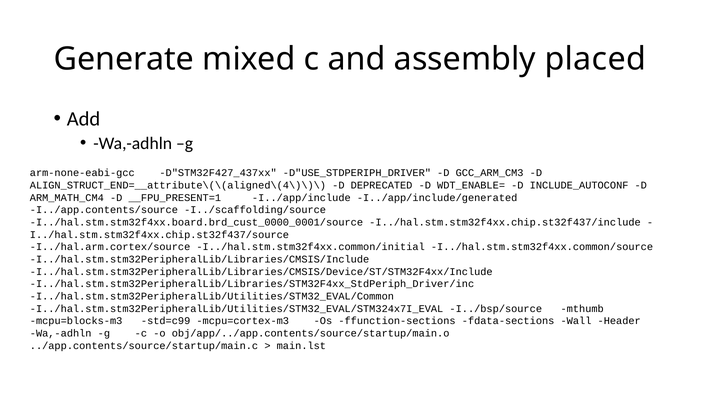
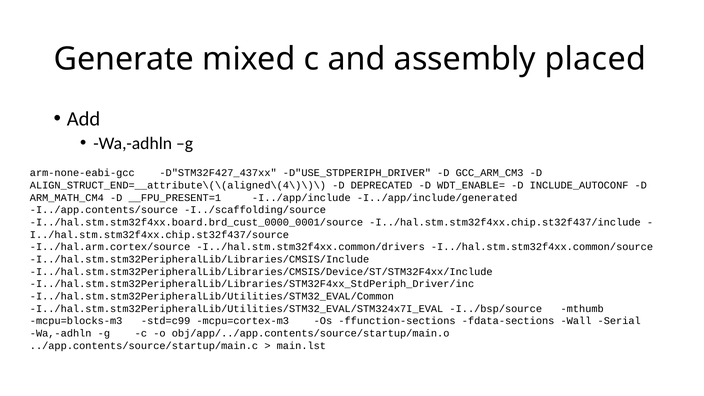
I../hal.stm.stm32f4xx.common/initial: I../hal.stm.stm32f4xx.common/initial -> I../hal.stm.stm32f4xx.common/drivers
Header: Header -> Serial
